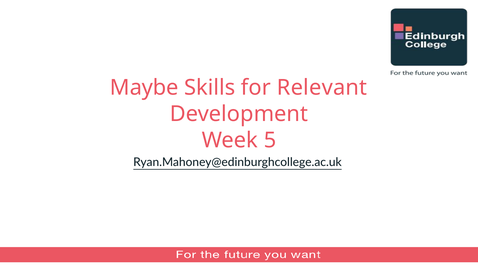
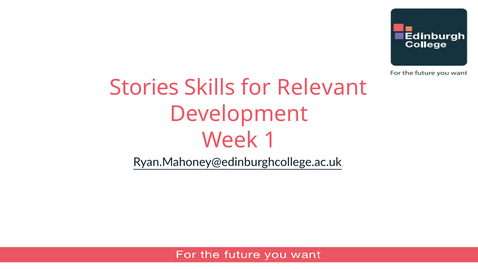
Maybe: Maybe -> Stories
5: 5 -> 1
